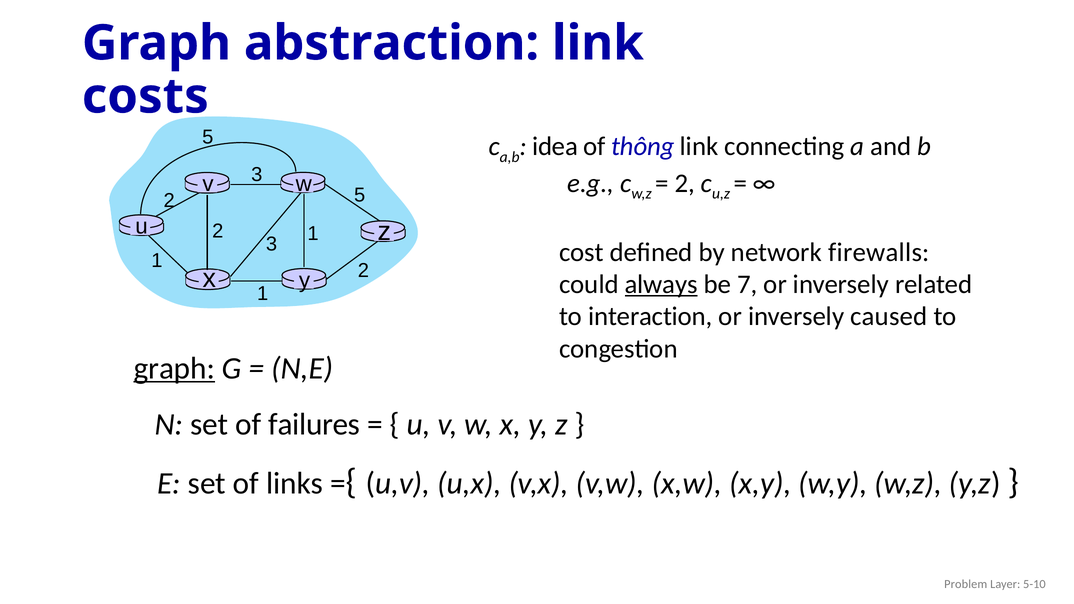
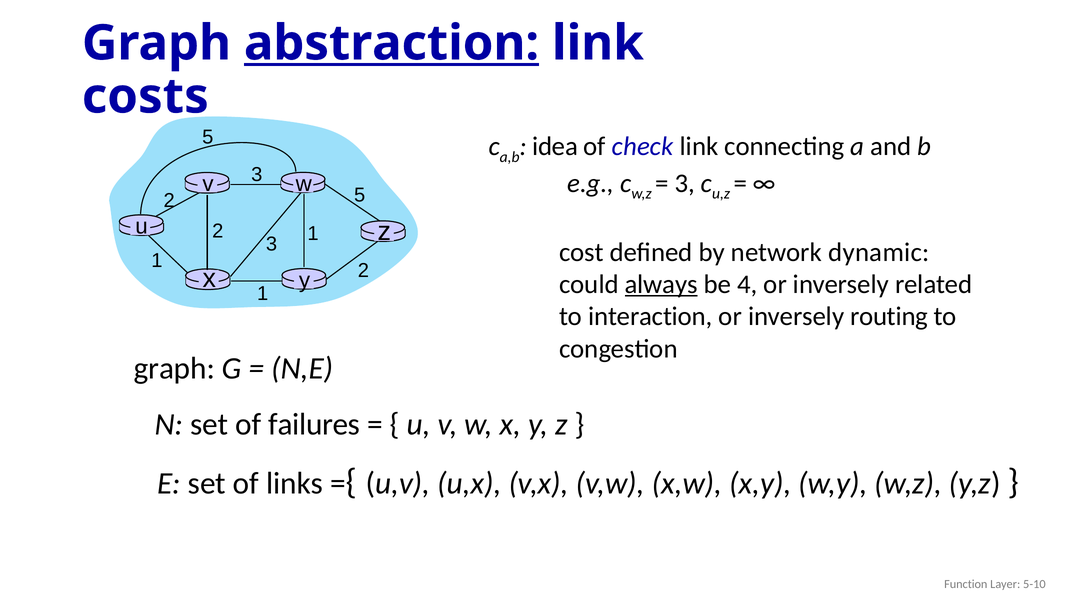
abstraction underline: none -> present
thông: thông -> check
2 at (685, 183): 2 -> 3
firewalls: firewalls -> dynamic
7: 7 -> 4
caused: caused -> routing
graph at (174, 368) underline: present -> none
Problem: Problem -> Function
